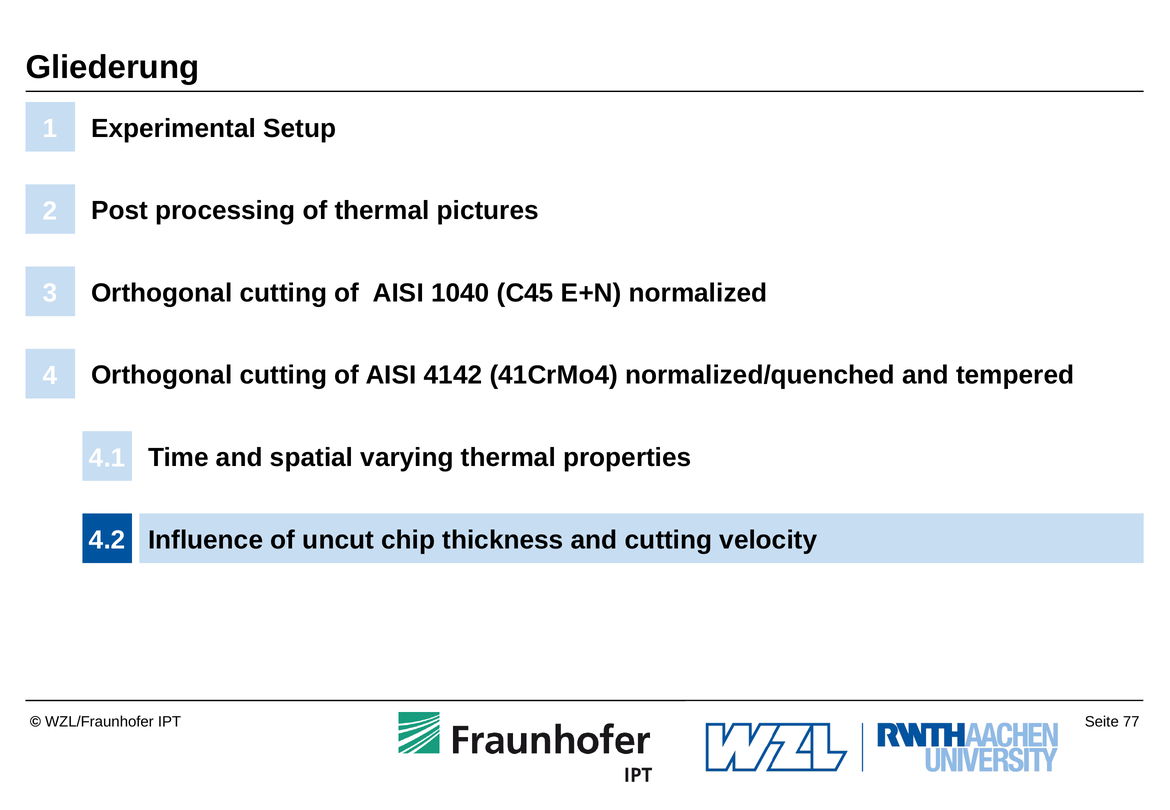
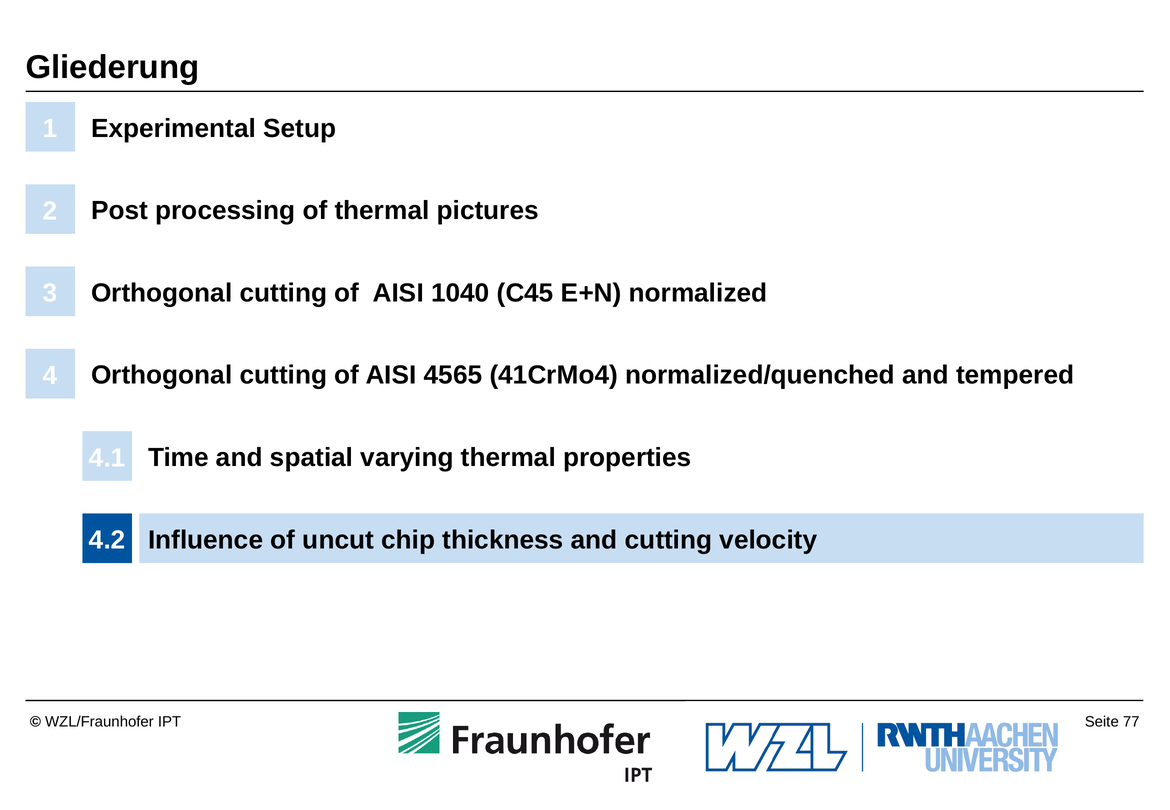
4142: 4142 -> 4565
